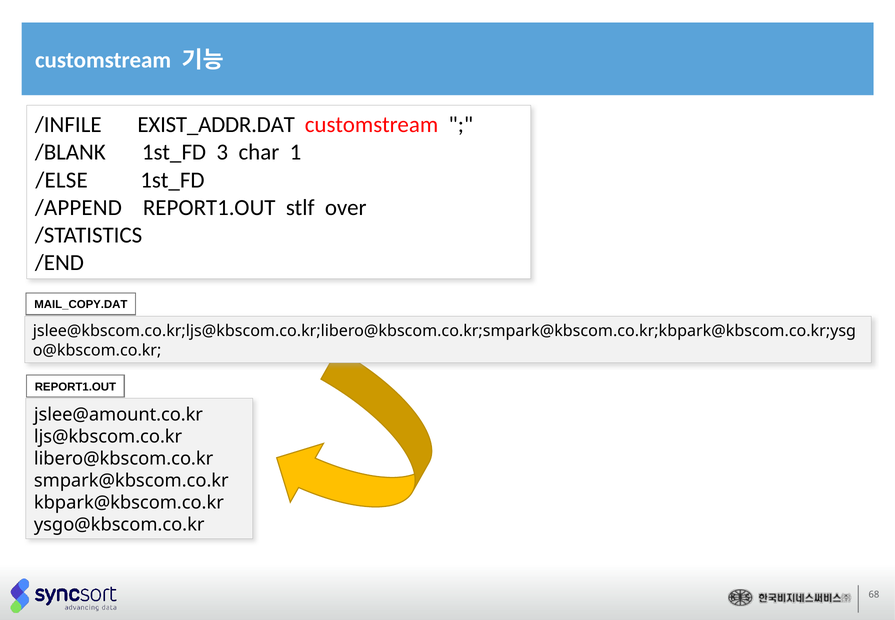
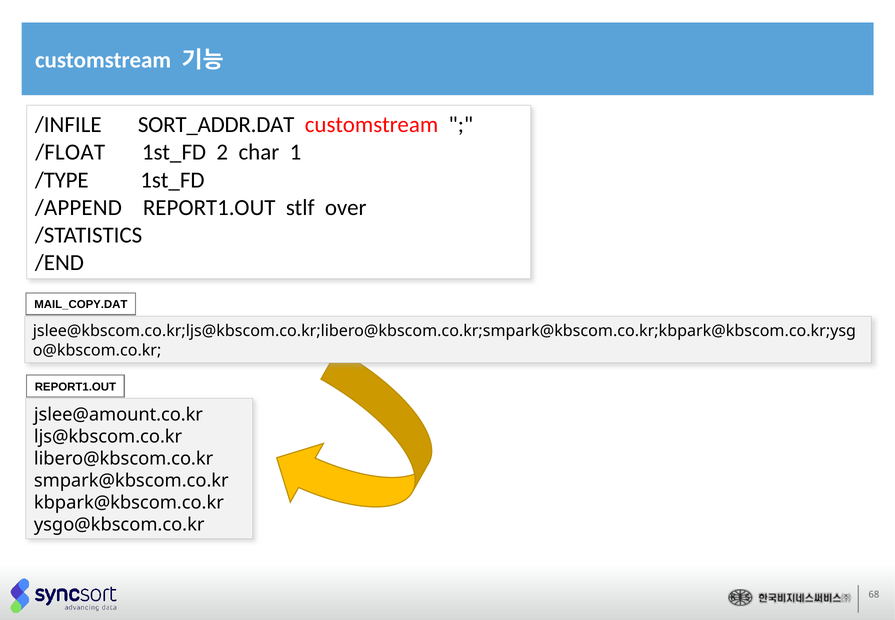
EXIST_ADDR.DAT: EXIST_ADDR.DAT -> SORT_ADDR.DAT
/BLANK: /BLANK -> /FLOAT
3: 3 -> 2
/ELSE: /ELSE -> /TYPE
